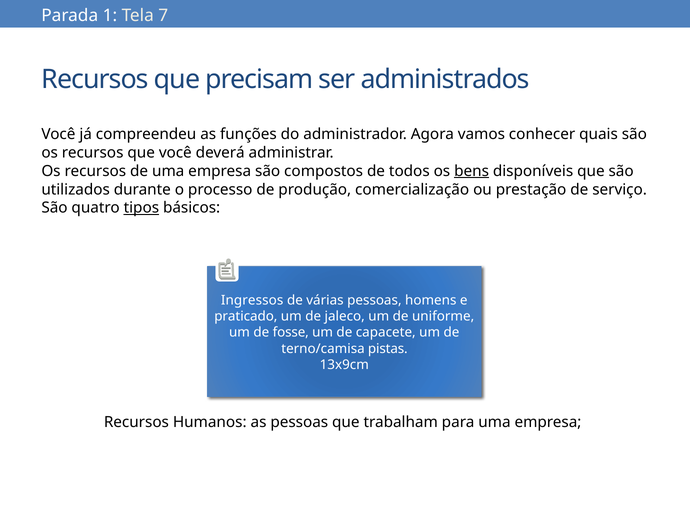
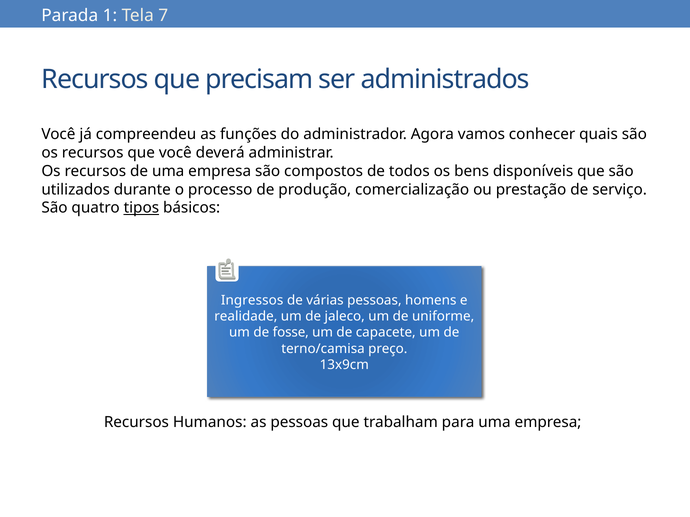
bens underline: present -> none
praticado: praticado -> realidade
pistas: pistas -> preço
